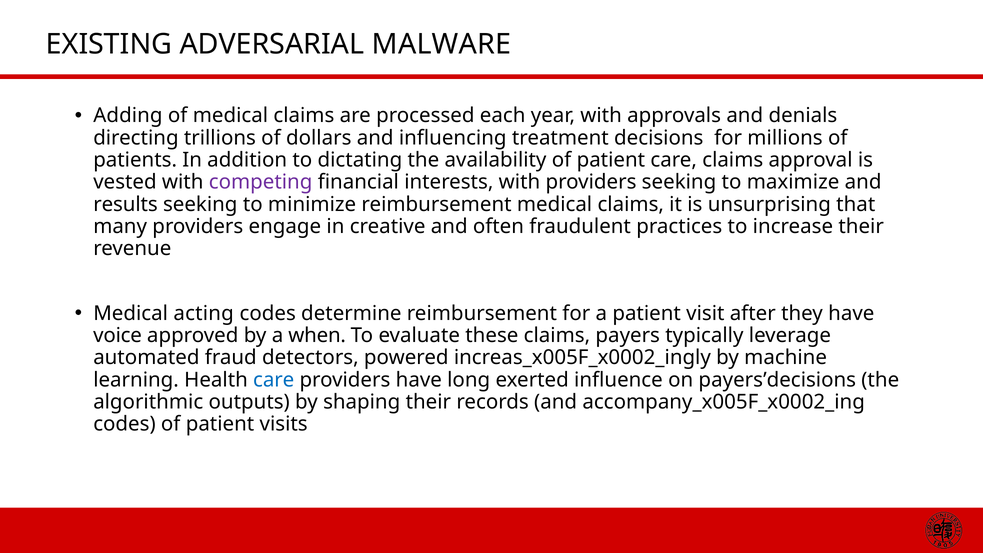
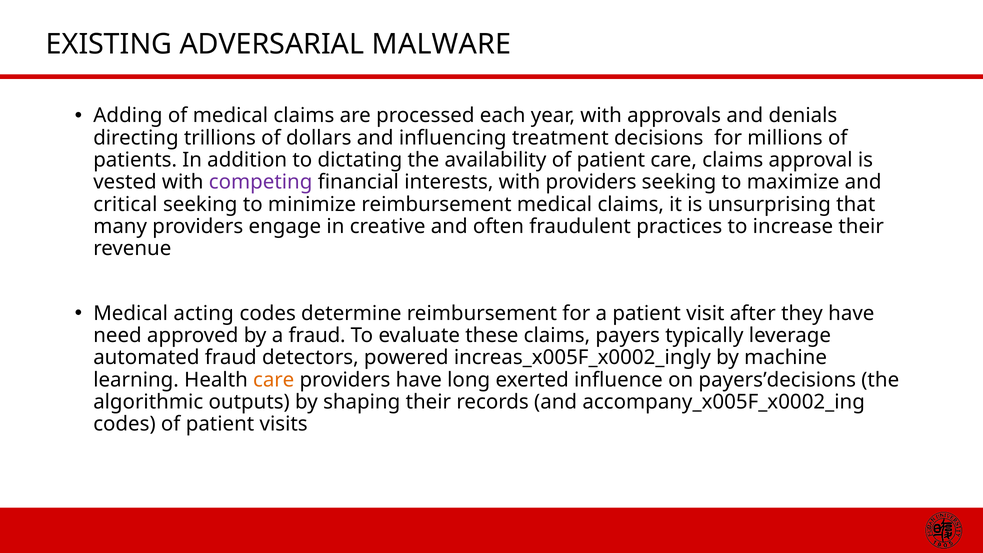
results: results -> critical
voice: voice -> need
a when: when -> fraud
care at (274, 380) colour: blue -> orange
